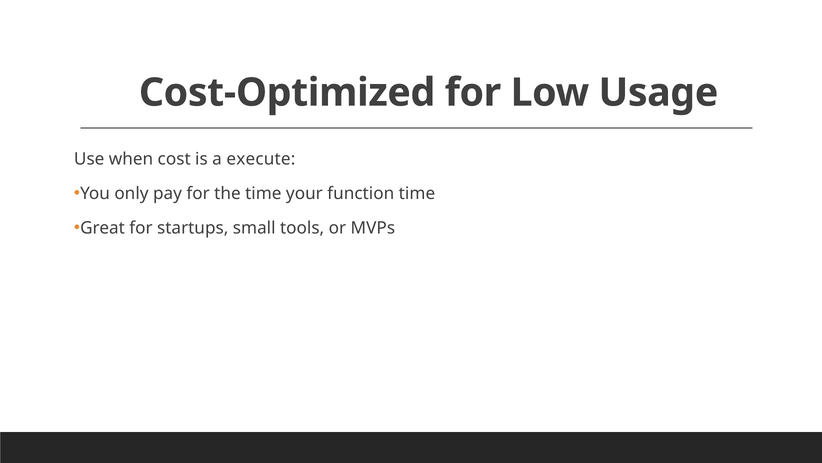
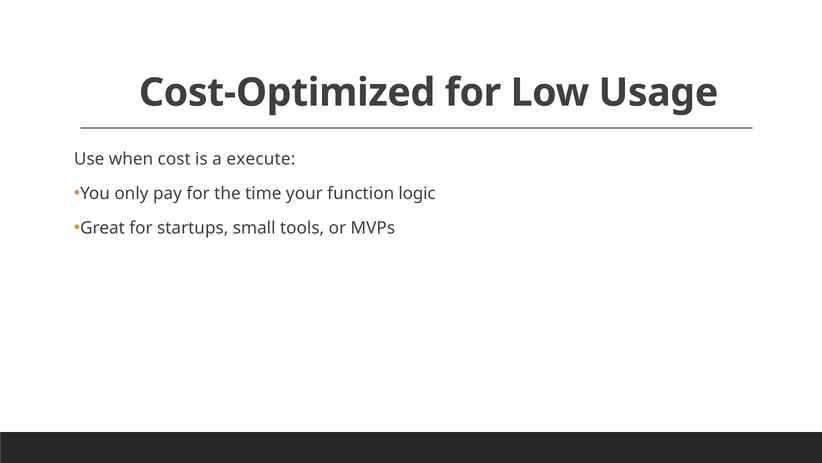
function time: time -> logic
